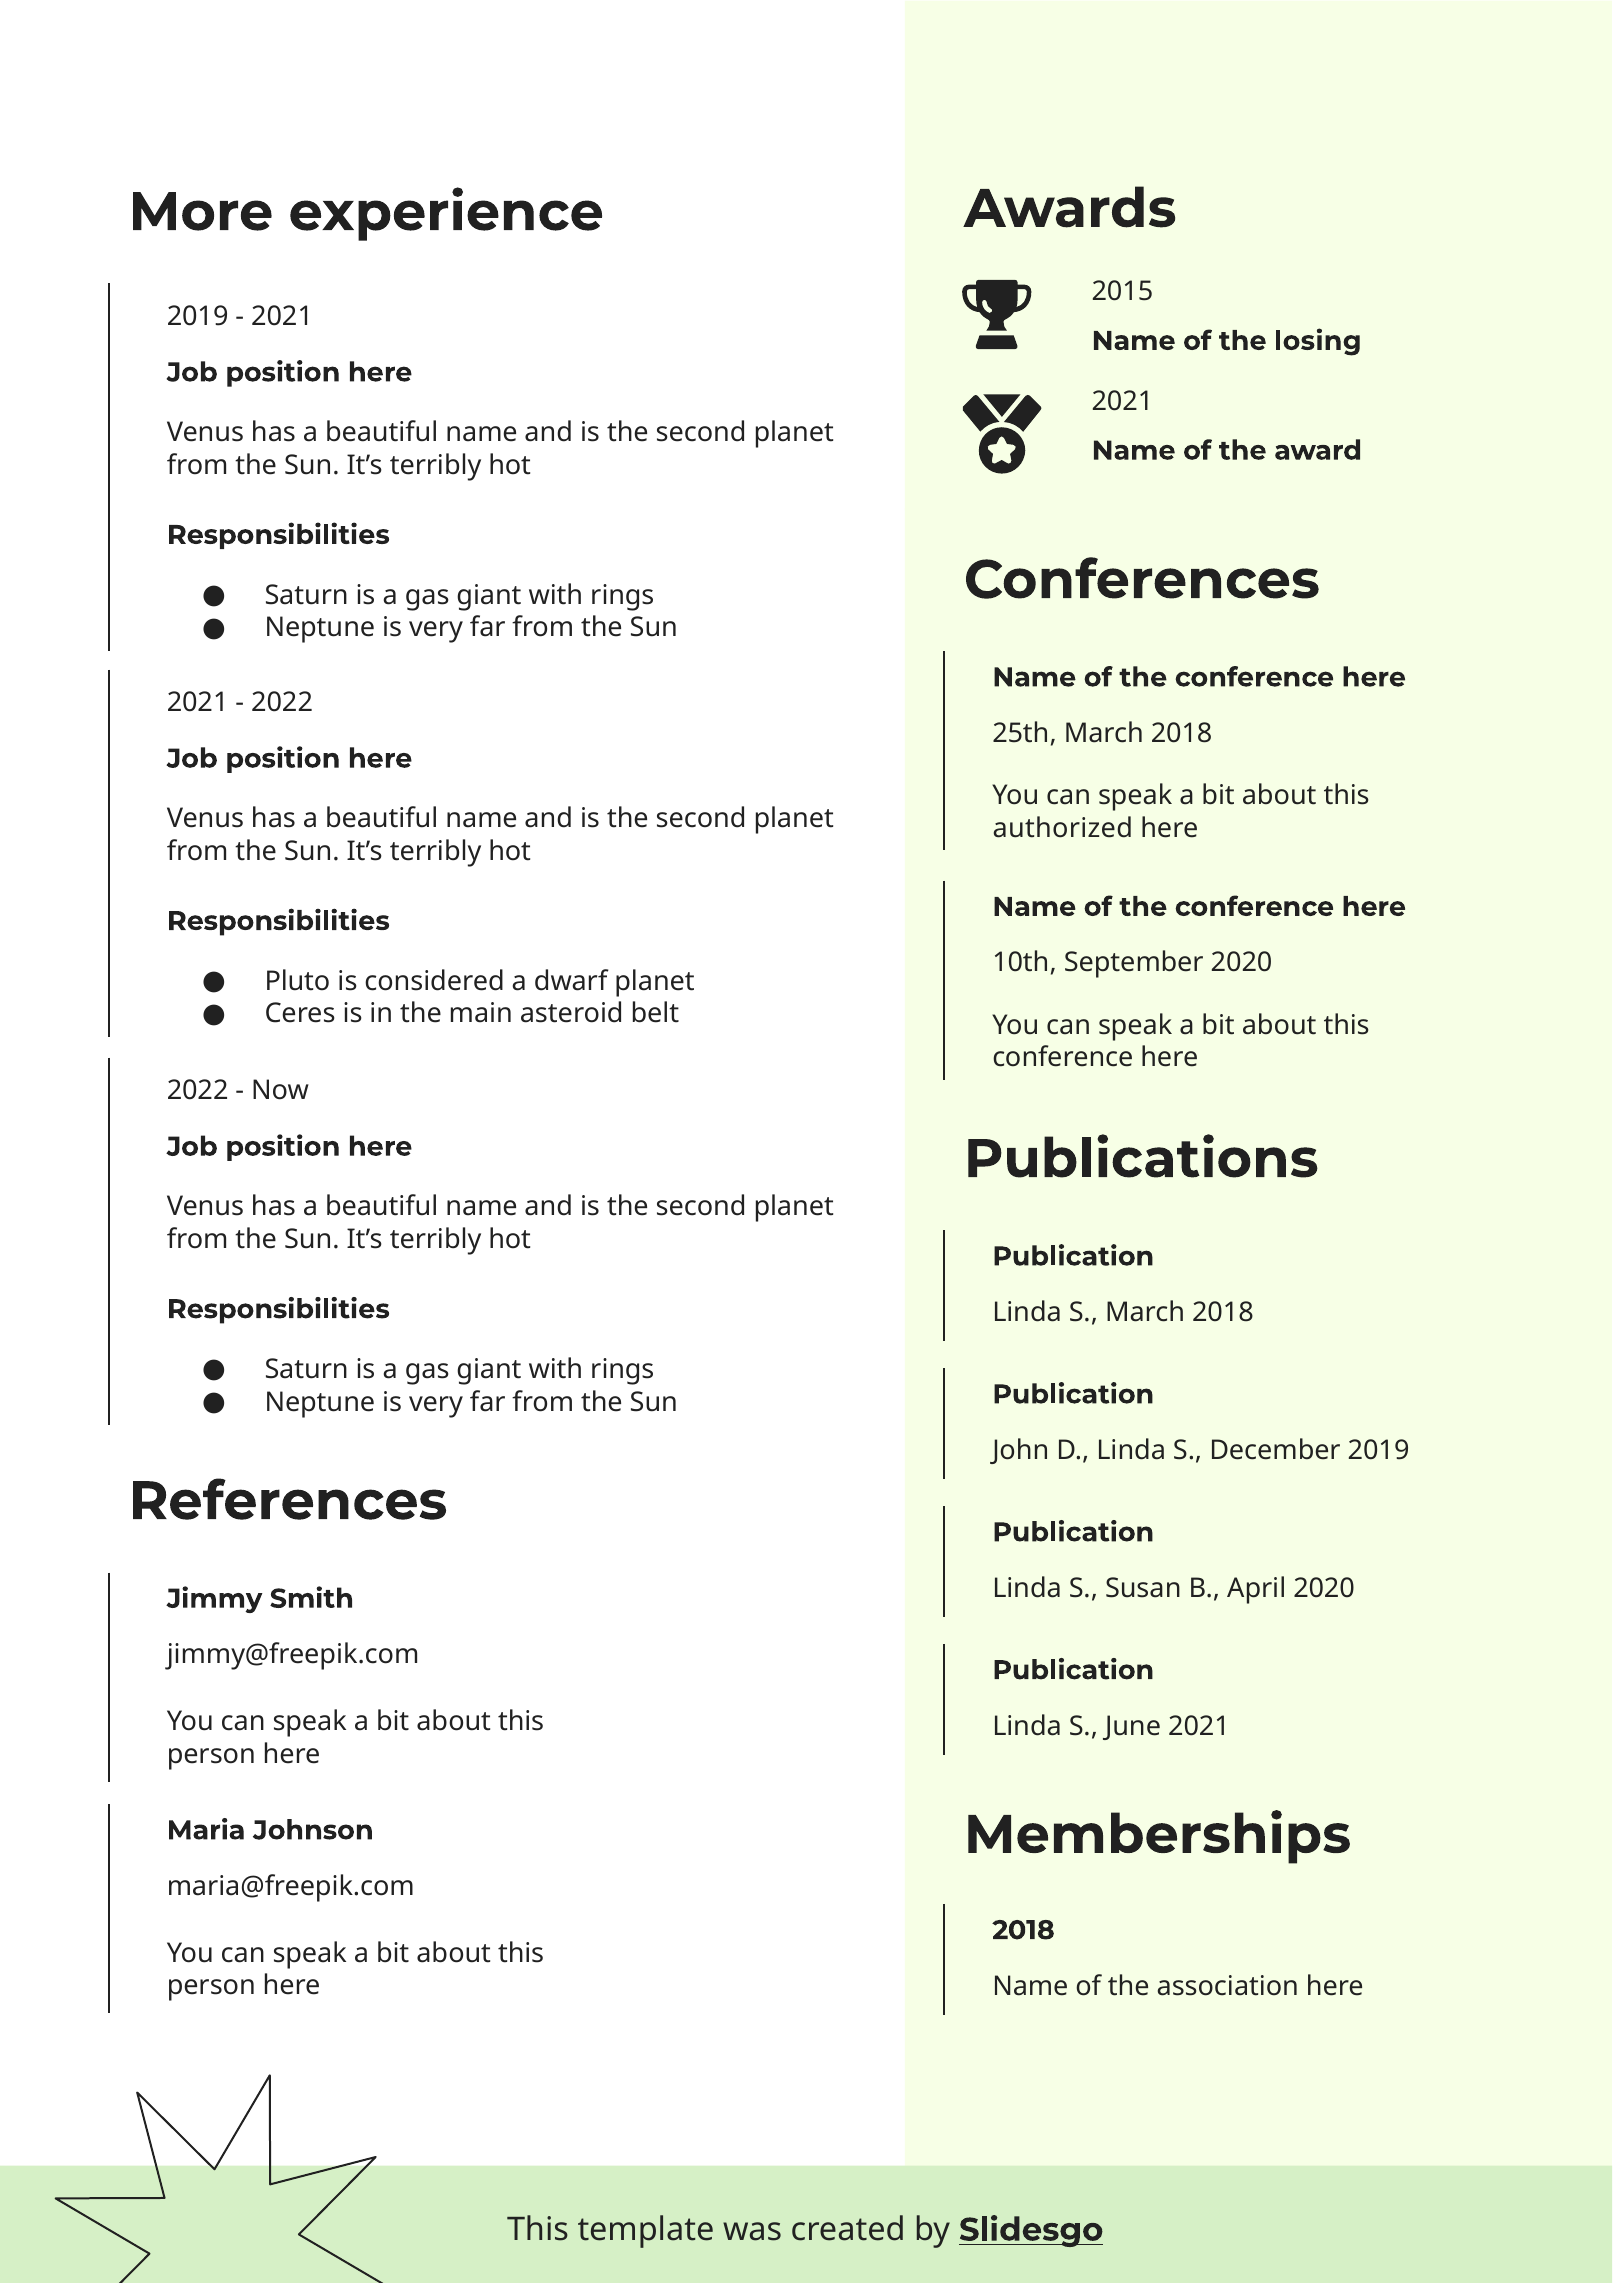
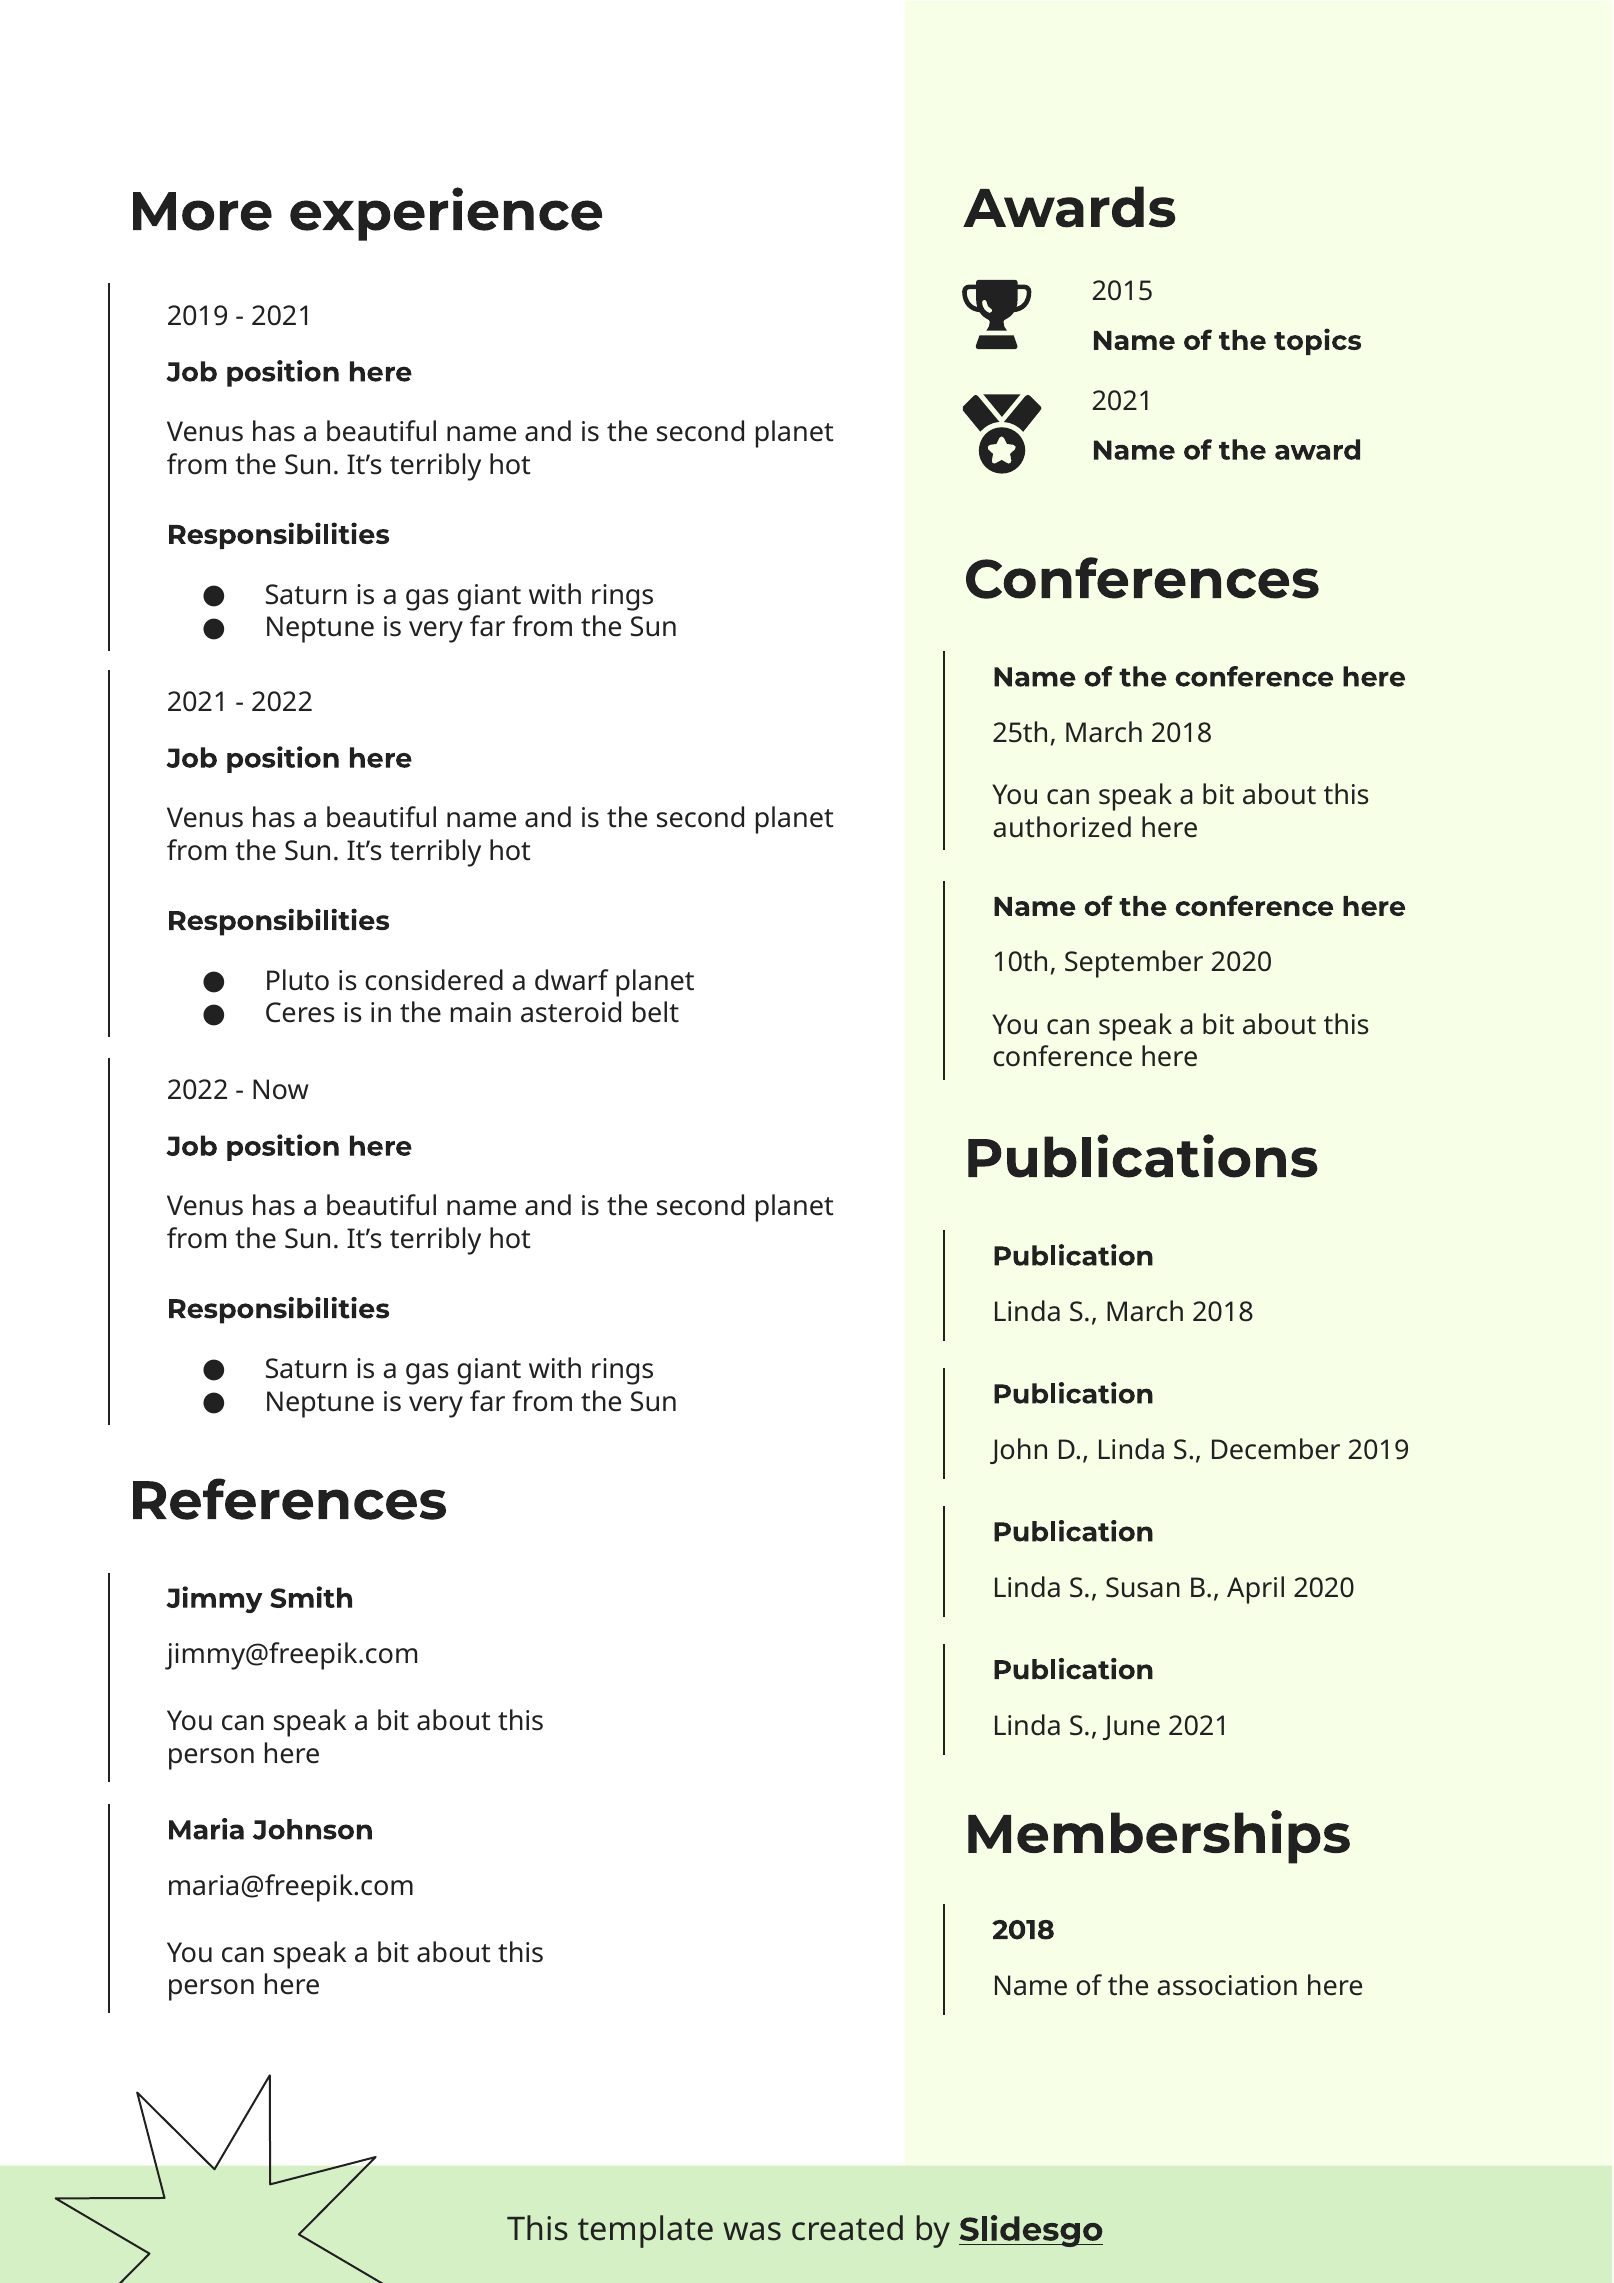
losing: losing -> topics
